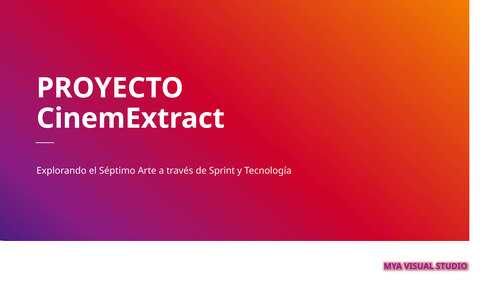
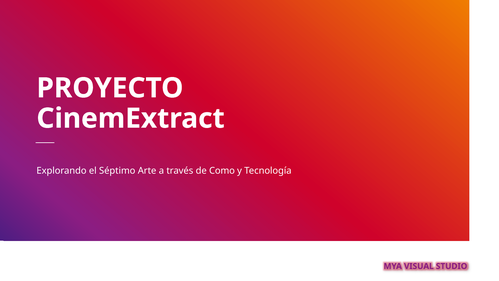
Sprint: Sprint -> Como
